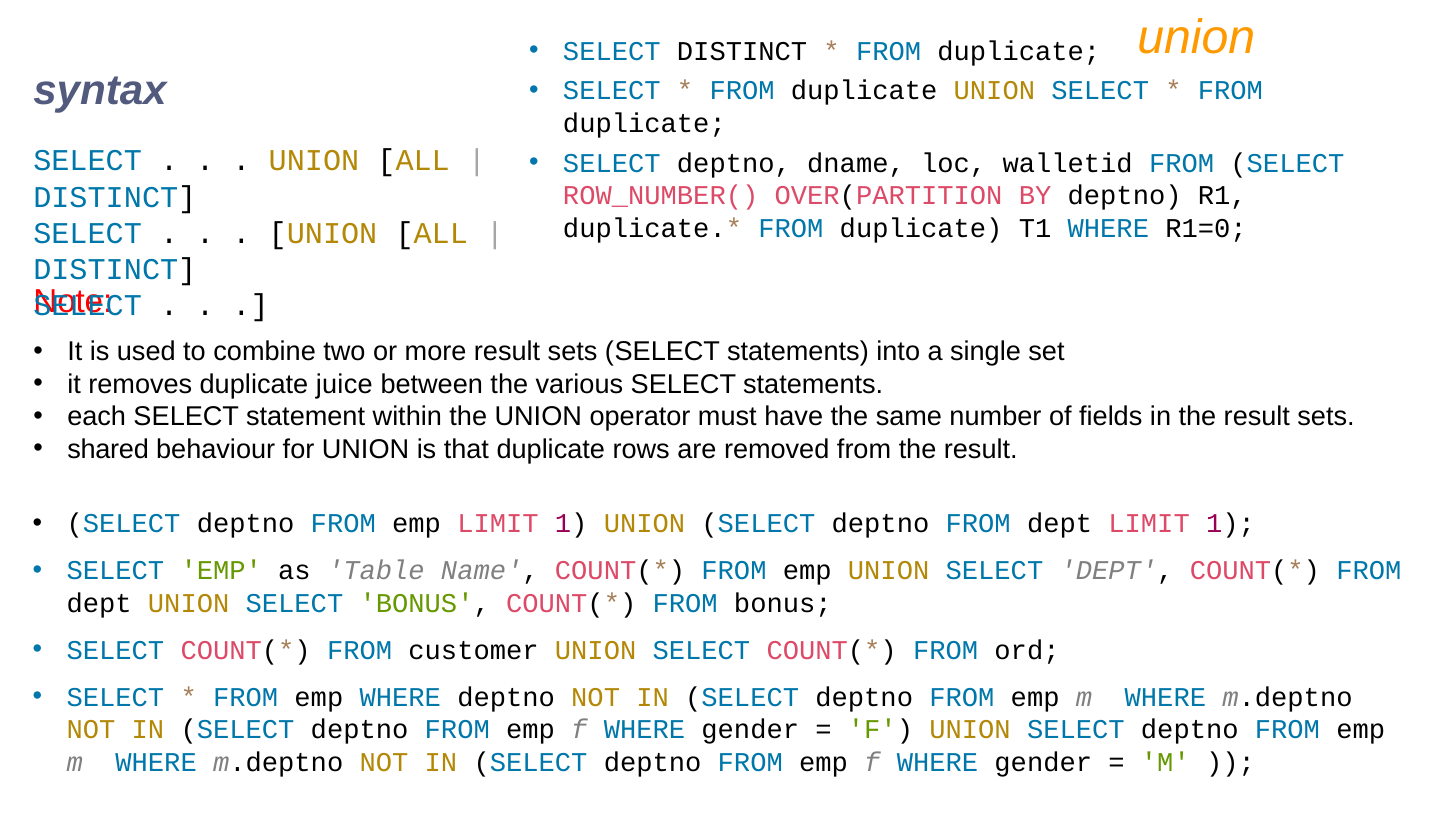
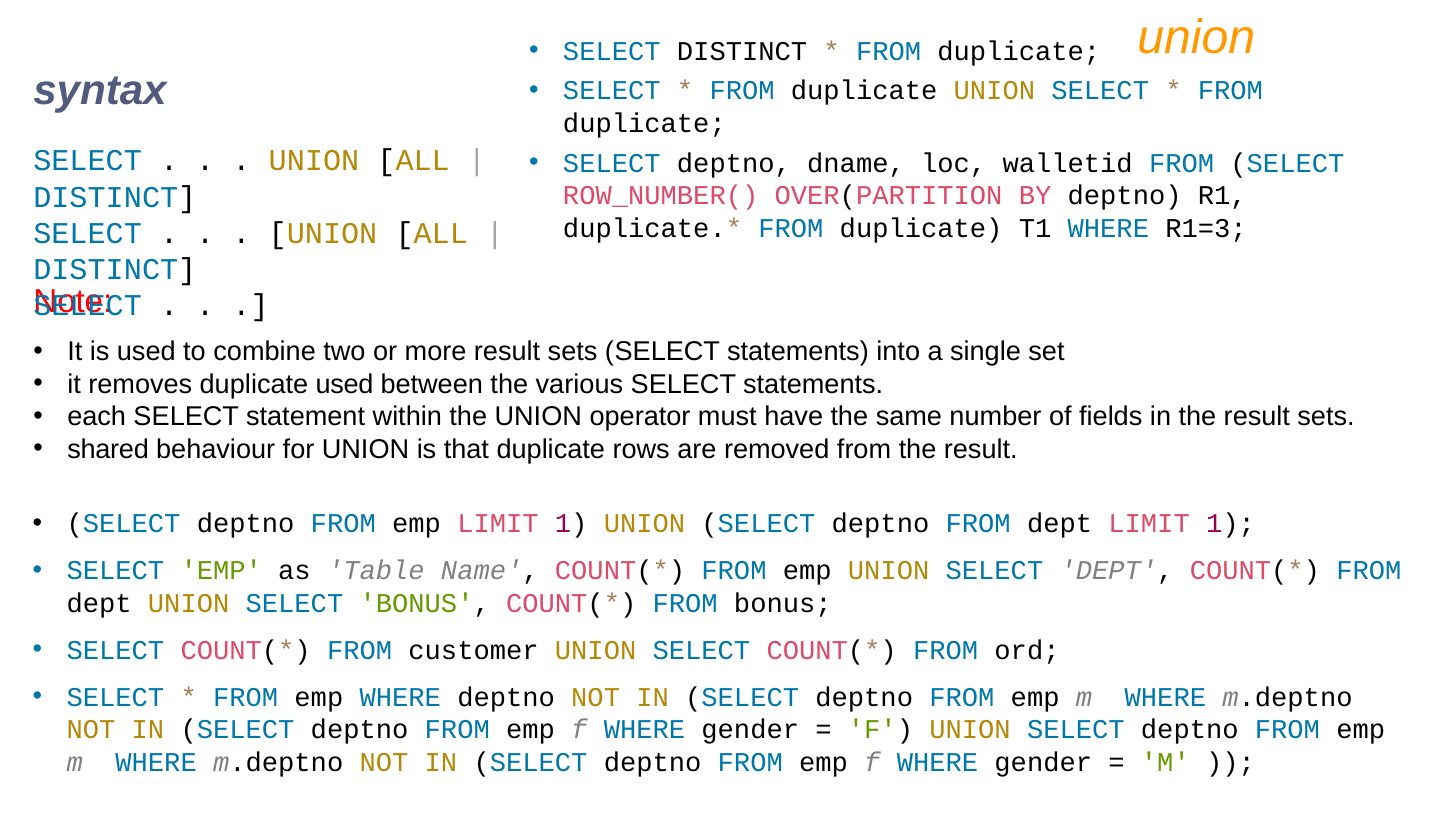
R1=0: R1=0 -> R1=3
duplicate juice: juice -> used
